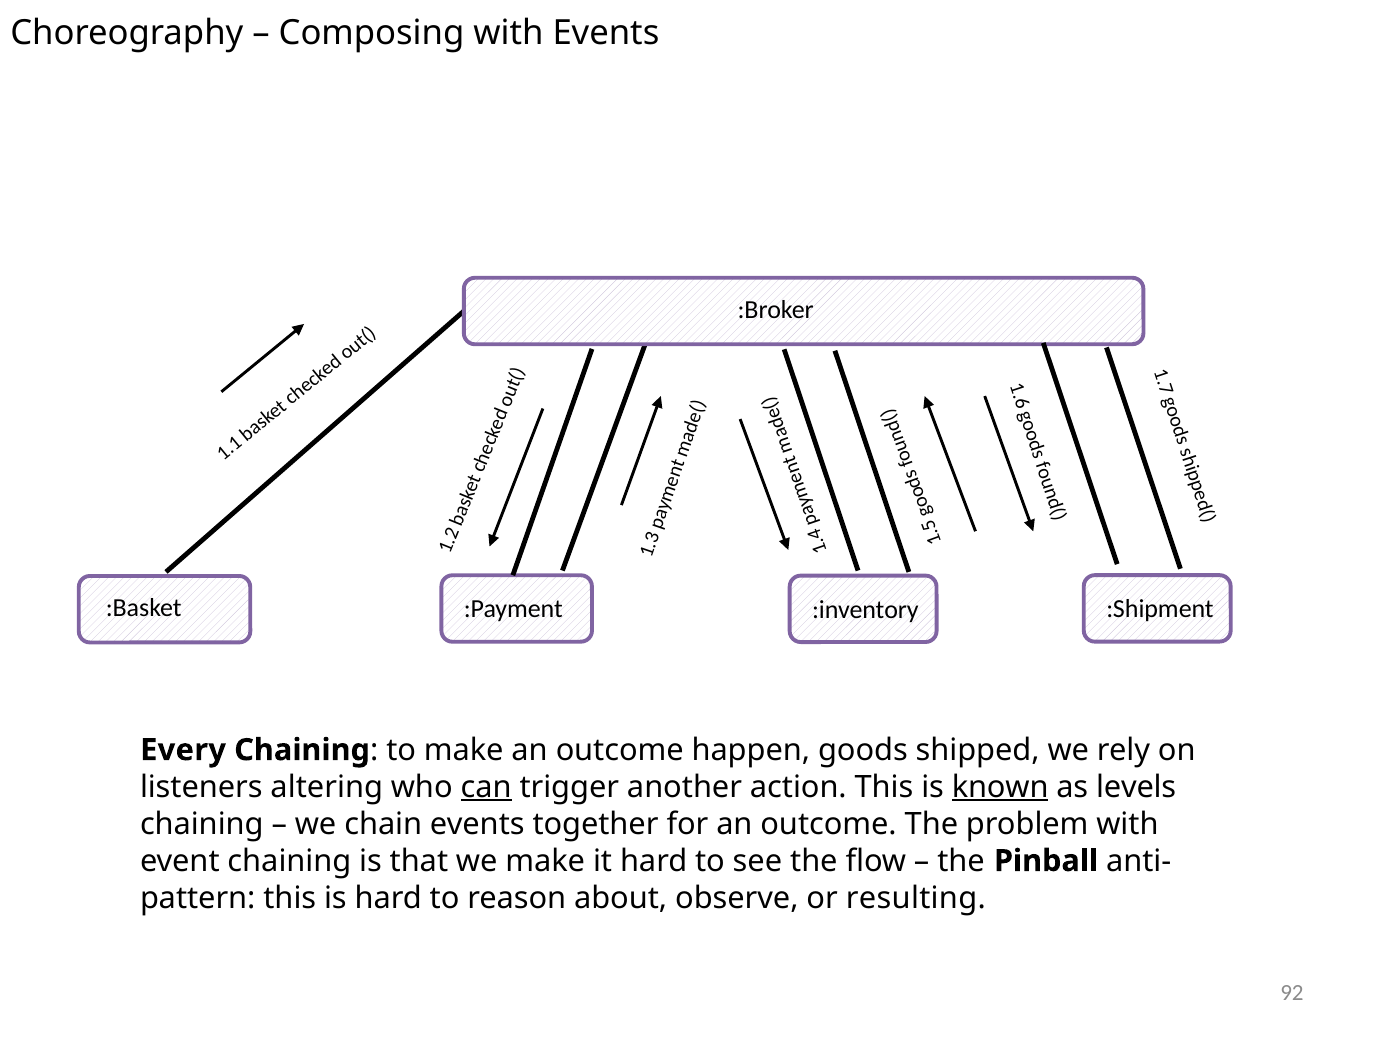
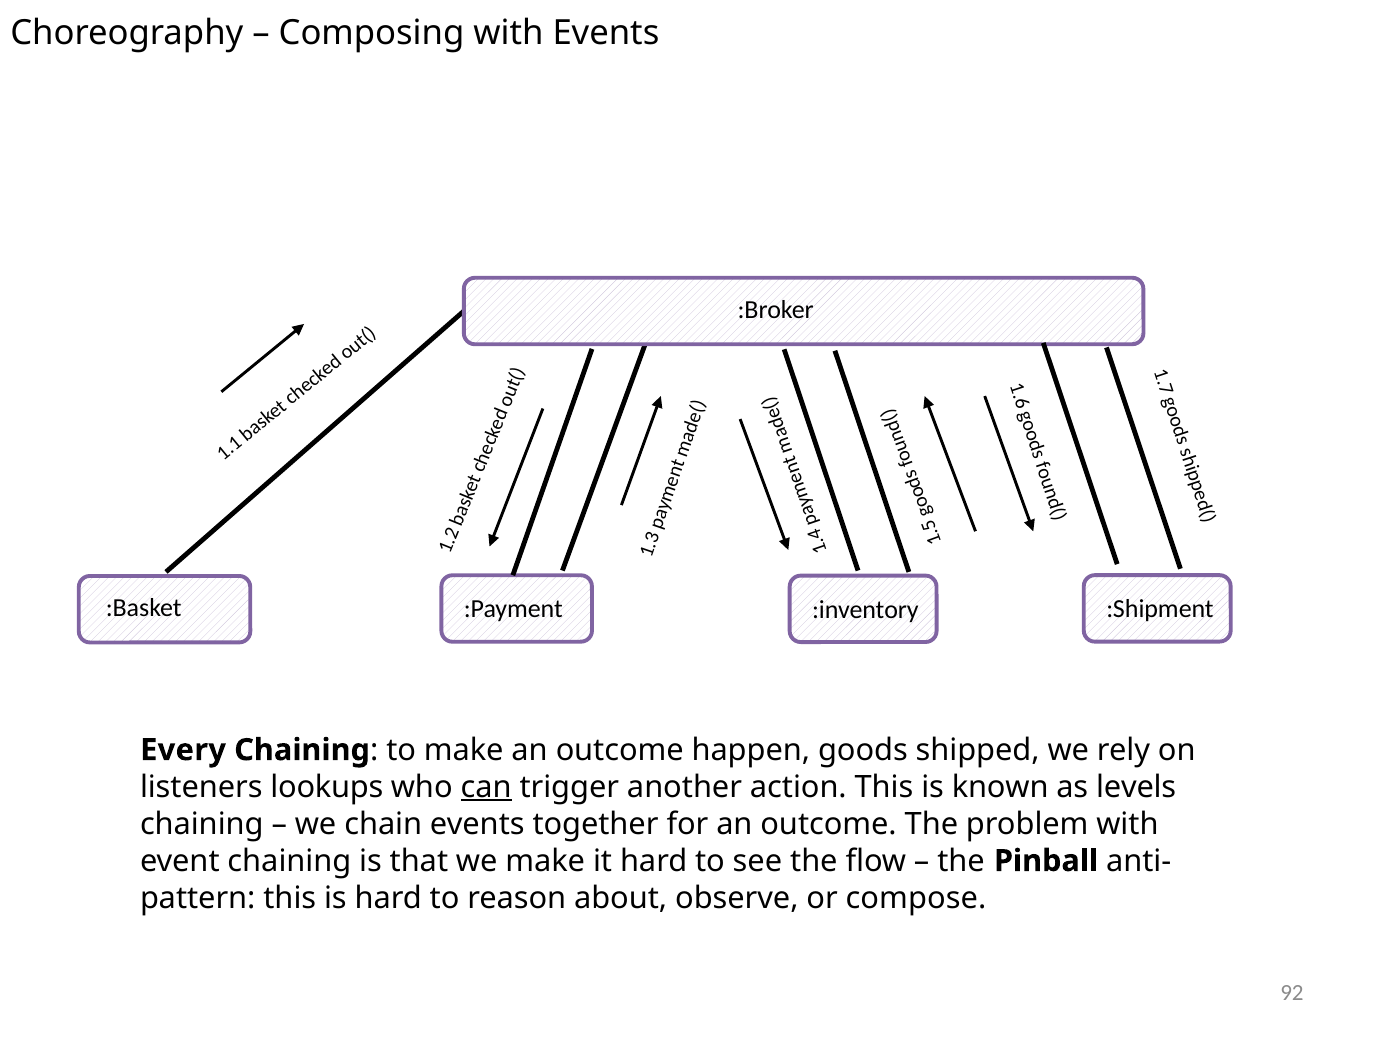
altering: altering -> lookups
known underline: present -> none
resulting: resulting -> compose
